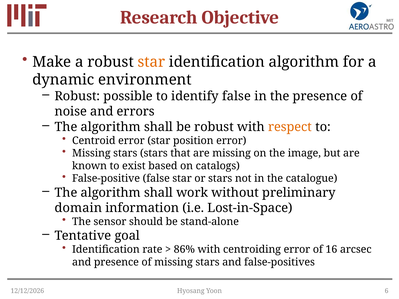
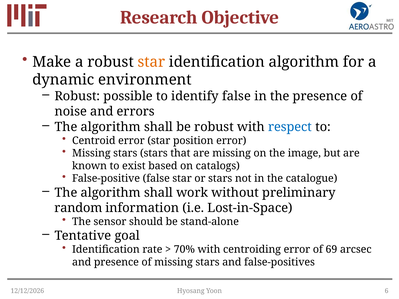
respect colour: orange -> blue
domain: domain -> random
86%: 86% -> 70%
16: 16 -> 69
